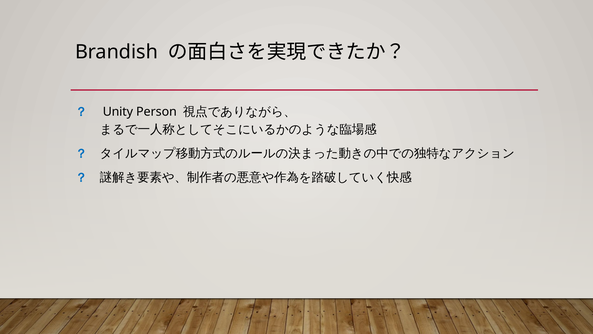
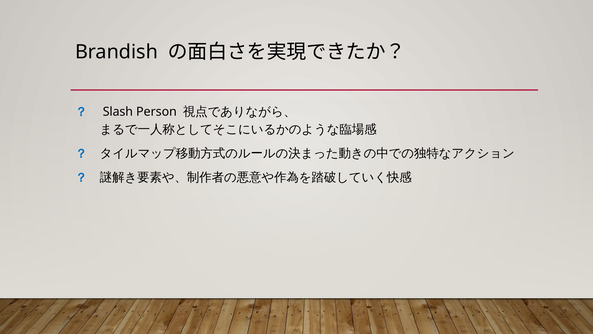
Unity: Unity -> Slash
